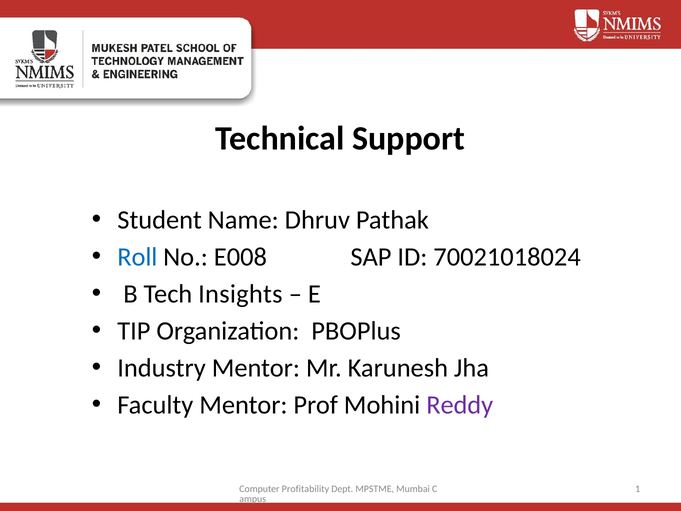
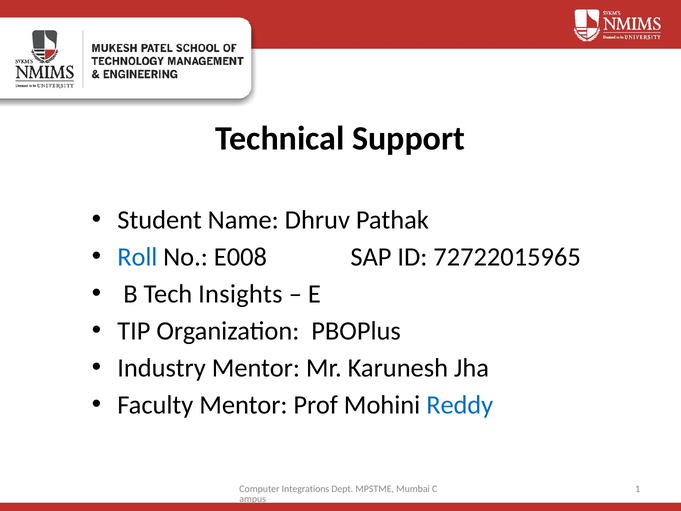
70021018024: 70021018024 -> 72722015965
Reddy colour: purple -> blue
Profitability: Profitability -> Integrations
